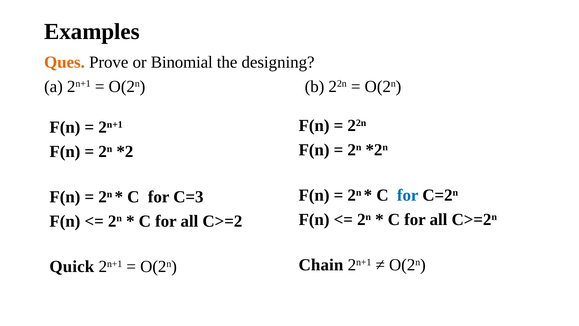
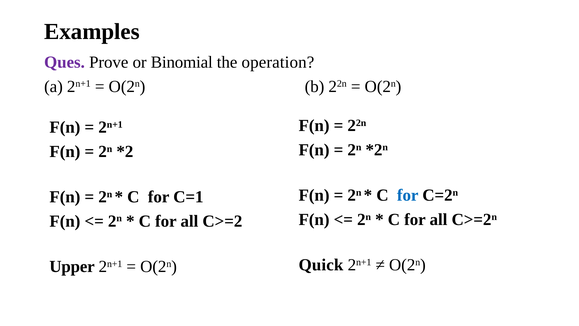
Ques colour: orange -> purple
designing: designing -> operation
C=3: C=3 -> C=1
Chain: Chain -> Quick
Quick: Quick -> Upper
